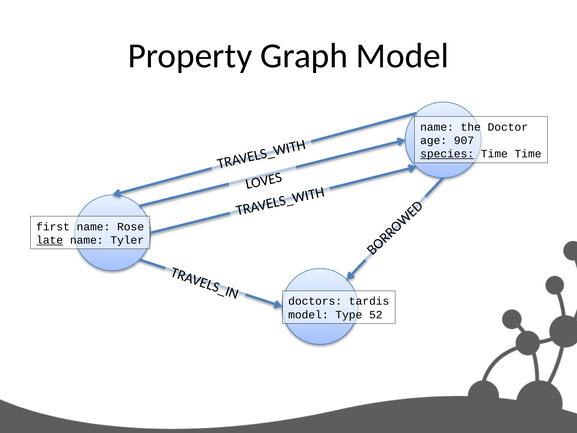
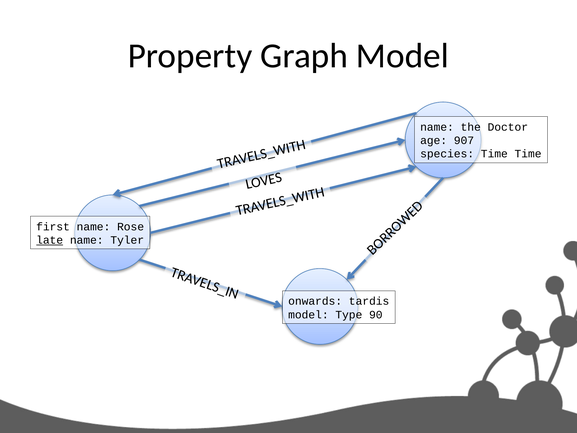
species underline: present -> none
doctors: doctors -> onwards
52: 52 -> 90
